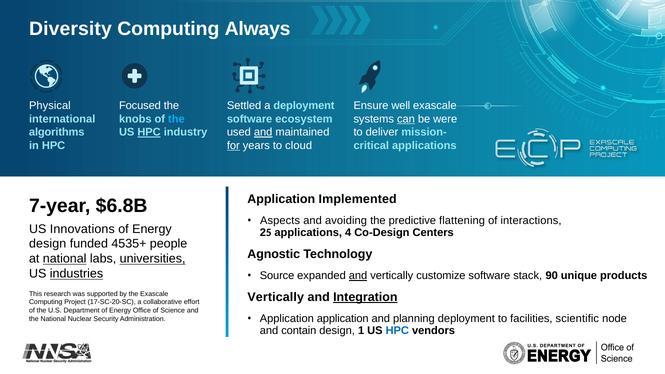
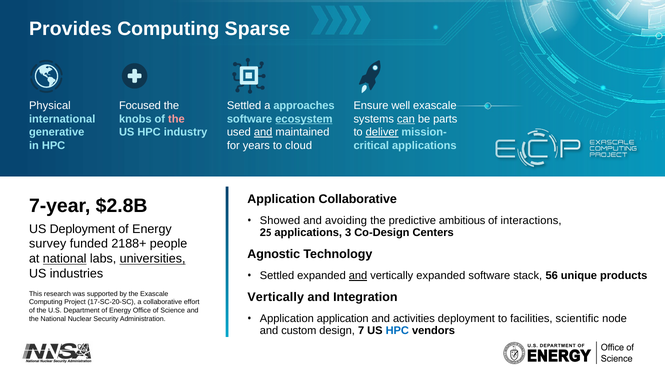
Diversity: Diversity -> Provides
Always: Always -> Sparse
a deployment: deployment -> approaches
the at (176, 119) colour: light blue -> pink
ecosystem underline: none -> present
were: were -> parts
algorithms: algorithms -> generative
HPC at (149, 132) underline: present -> none
deliver underline: none -> present
for underline: present -> none
Application Implemented: Implemented -> Collaborative
$6.8B: $6.8B -> $2.8B
Aspects: Aspects -> Showed
flattening: flattening -> ambitious
US Innovations: Innovations -> Deployment
4: 4 -> 3
design at (48, 244): design -> survey
4535+: 4535+ -> 2188+
industries underline: present -> none
Source at (277, 276): Source -> Settled
vertically customize: customize -> expanded
90: 90 -> 56
Integration underline: present -> none
planning: planning -> activities
contain: contain -> custom
1: 1 -> 7
